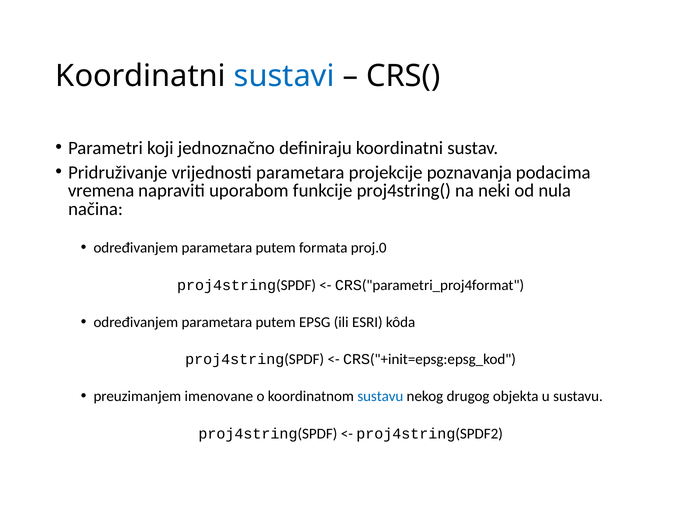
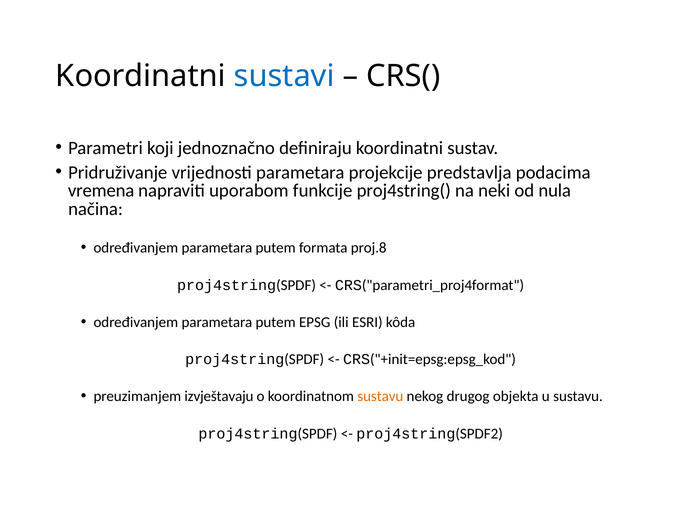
poznavanja: poznavanja -> predstavlja
proj.0: proj.0 -> proj.8
imenovane: imenovane -> izvještavaju
sustavu at (380, 396) colour: blue -> orange
